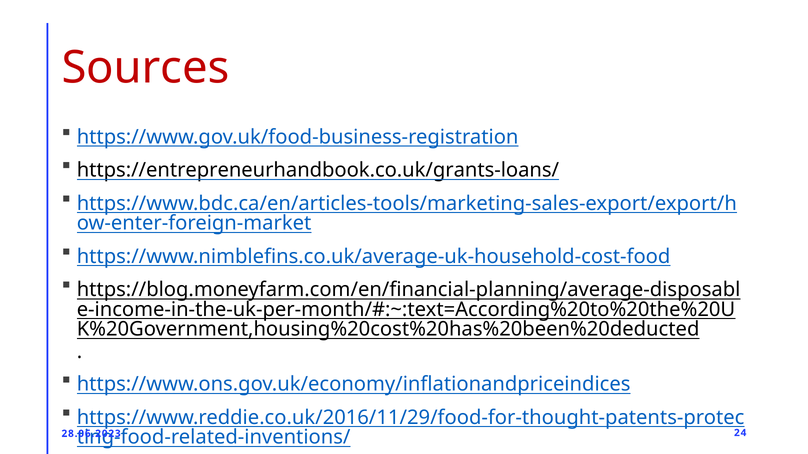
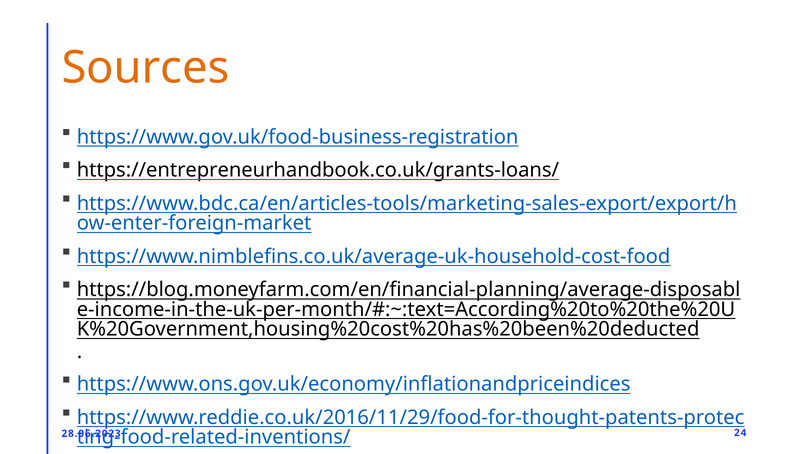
Sources colour: red -> orange
